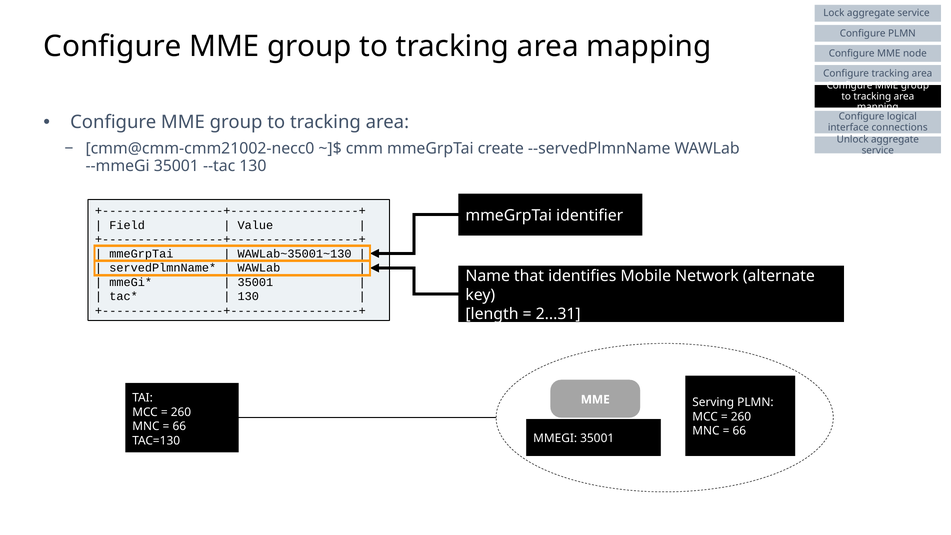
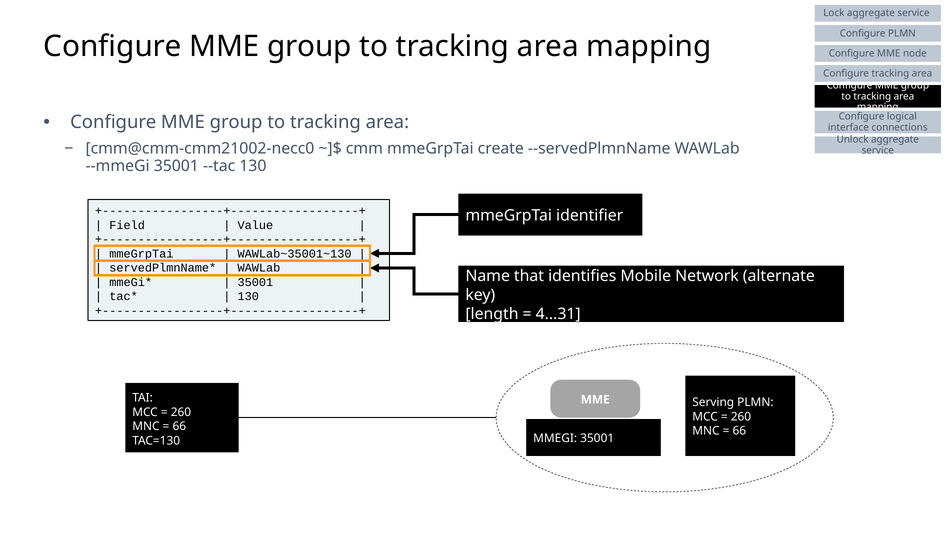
2...31: 2...31 -> 4...31
